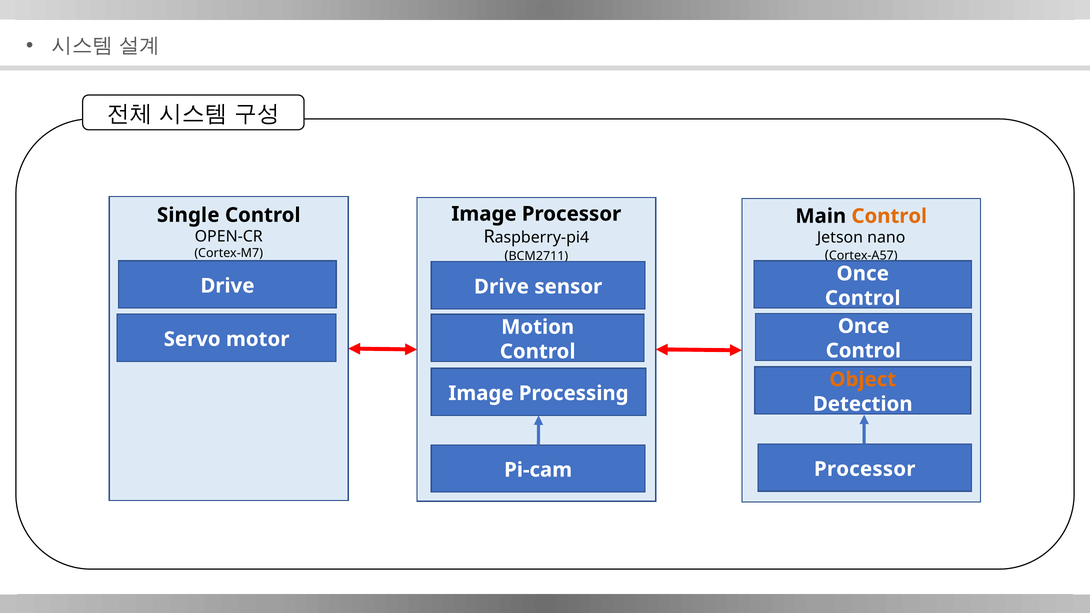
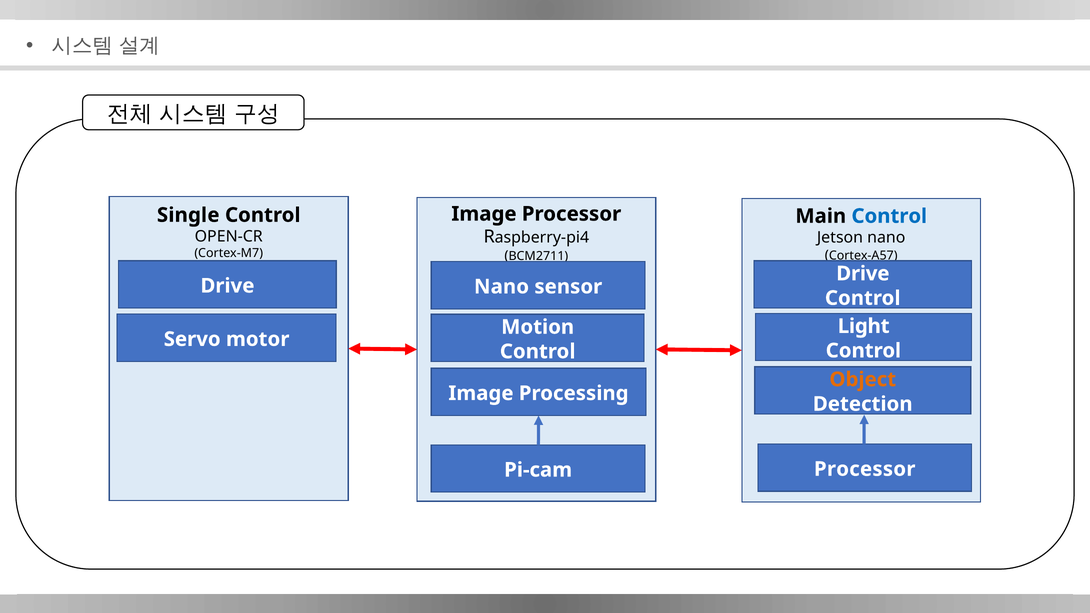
Control at (889, 216) colour: orange -> blue
Once at (863, 274): Once -> Drive
Drive at (501, 287): Drive -> Nano
Once at (864, 326): Once -> Light
